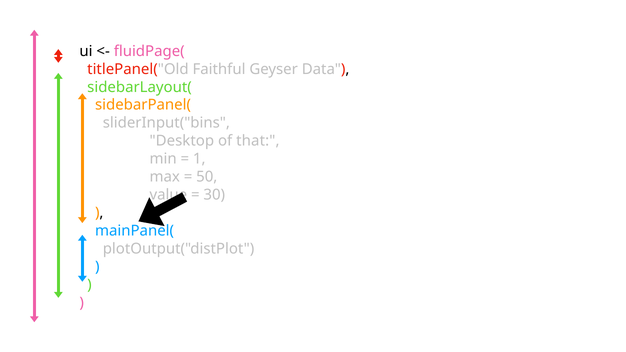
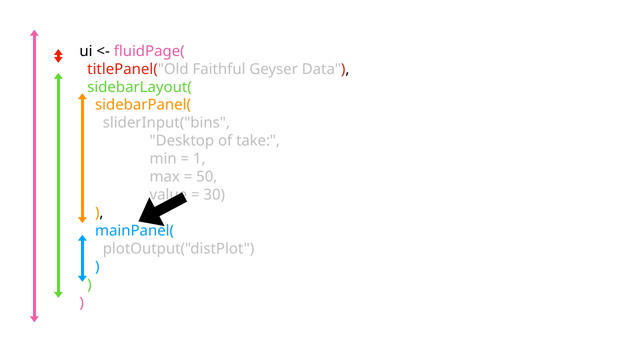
that: that -> take
